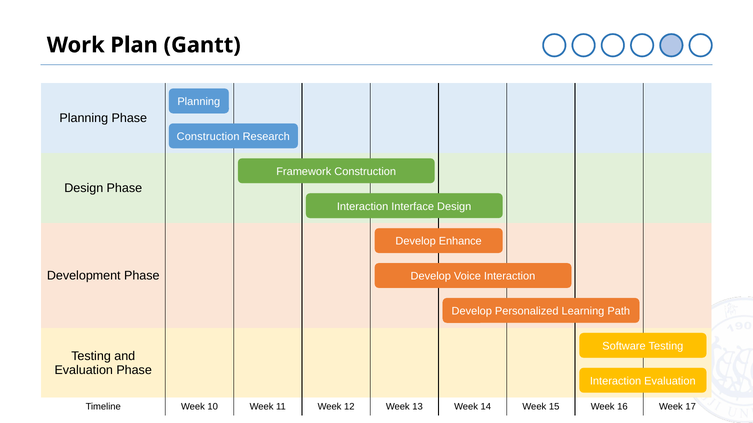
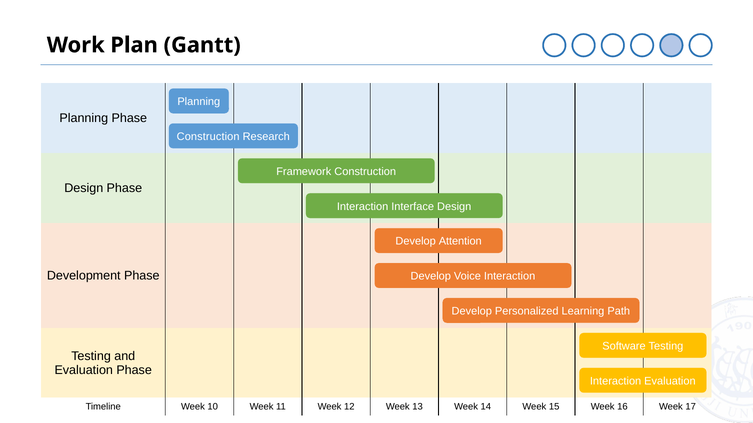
Enhance: Enhance -> Attention
